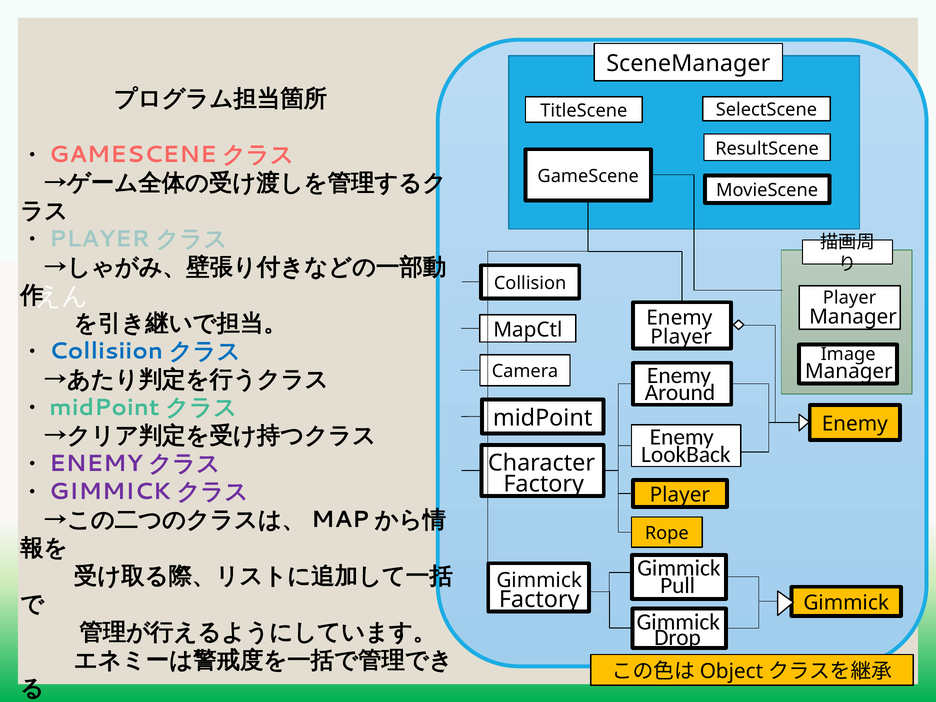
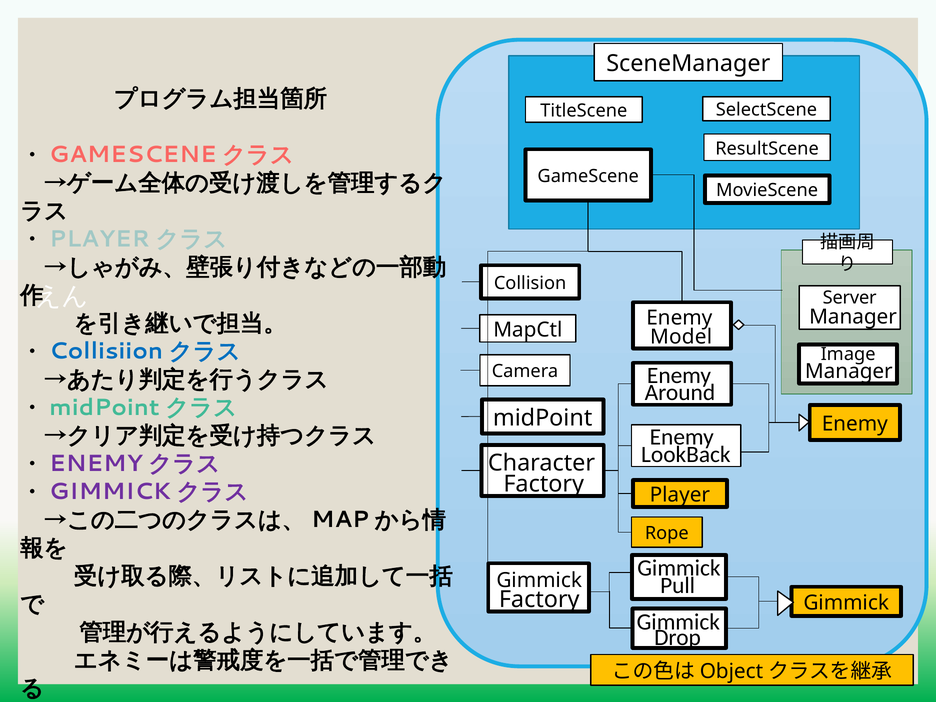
Player at (850, 298): Player -> Server
Player at (681, 337): Player -> Model
